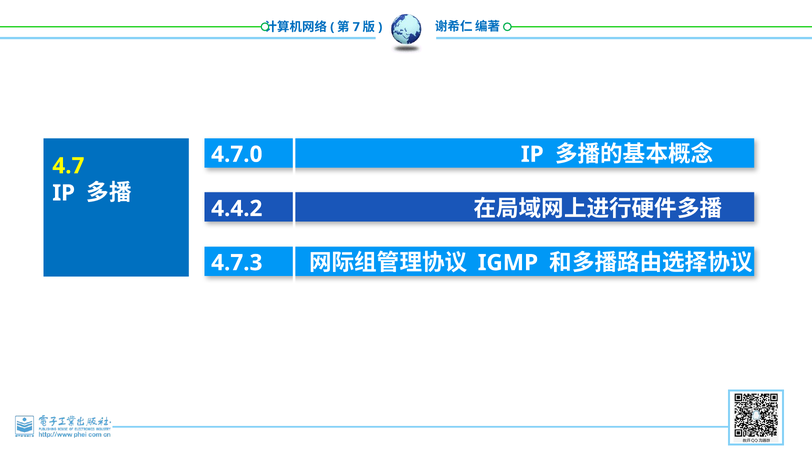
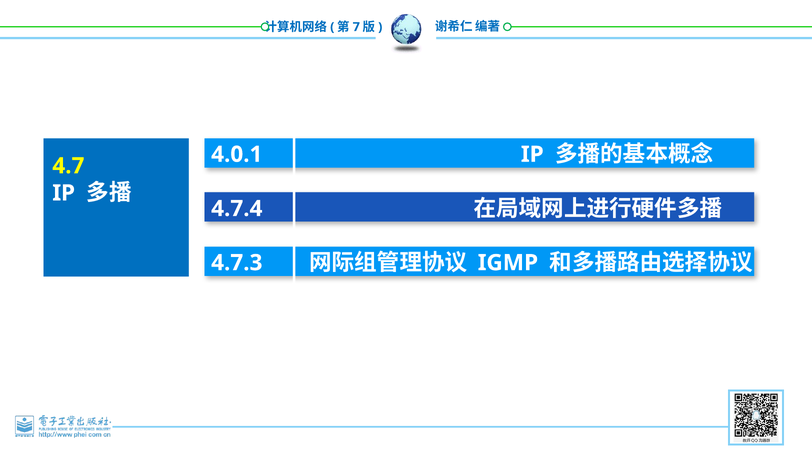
4.7.0: 4.7.0 -> 4.0.1
4.4.2: 4.4.2 -> 4.7.4
